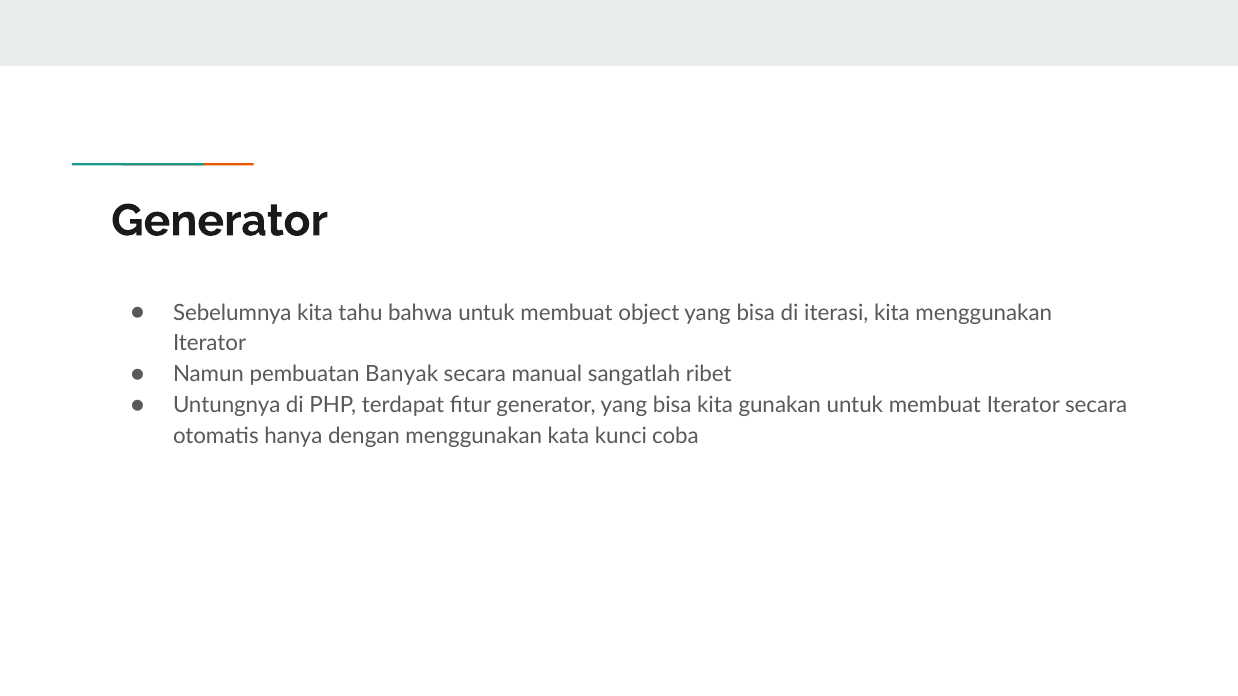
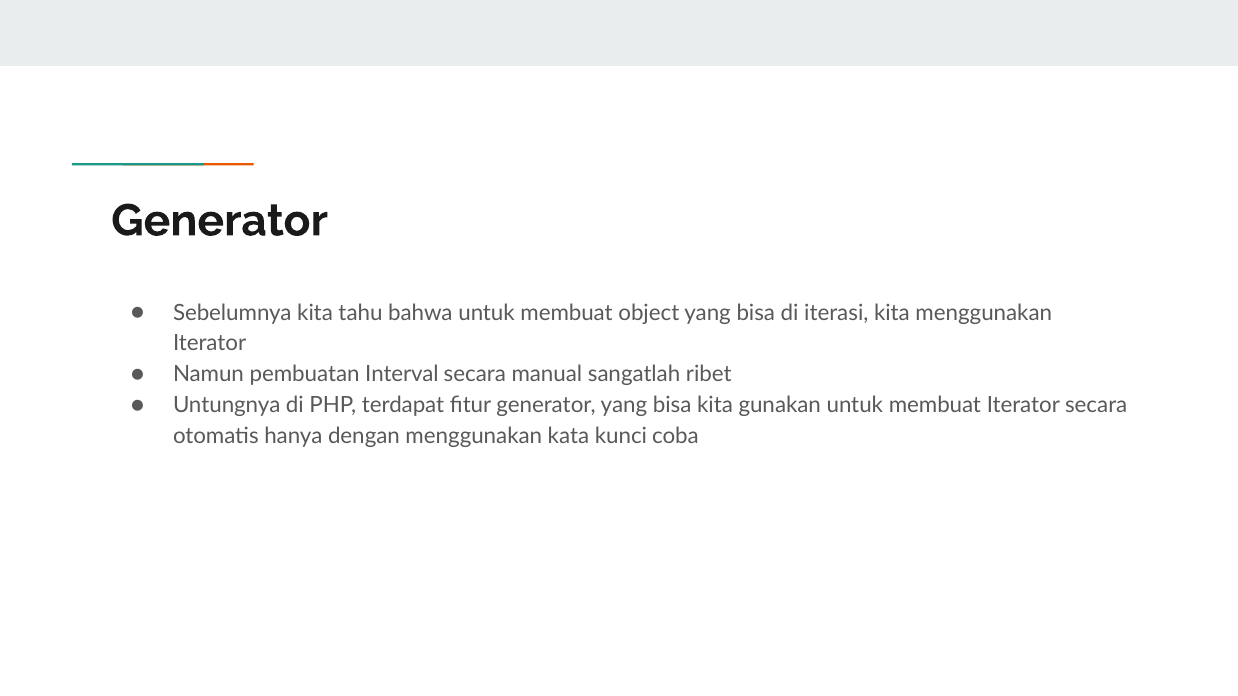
Banyak: Banyak -> Interval
